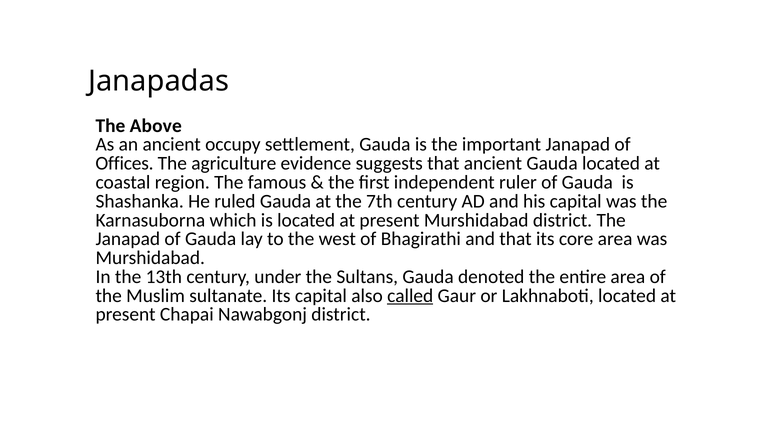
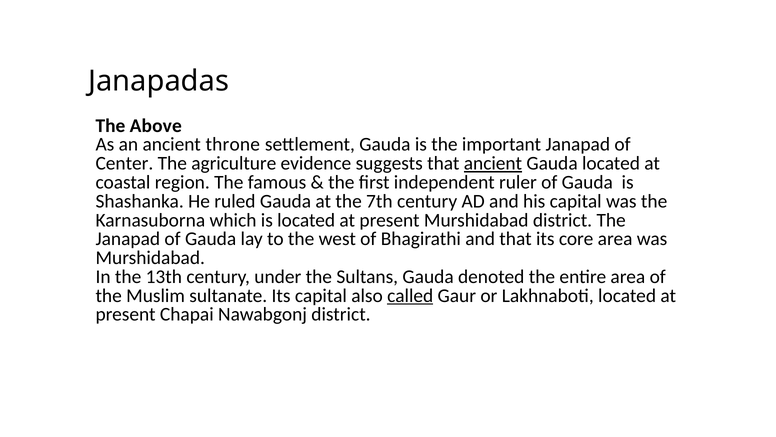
occupy: occupy -> throne
Offices: Offices -> Center
ancient at (493, 163) underline: none -> present
